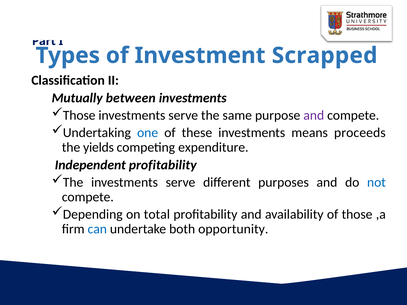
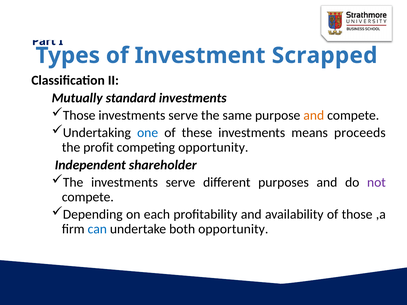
between: between -> standard
and at (314, 115) colour: purple -> orange
yields: yields -> profit
competing expenditure: expenditure -> opportunity
Independent profitability: profitability -> shareholder
not colour: blue -> purple
total: total -> each
